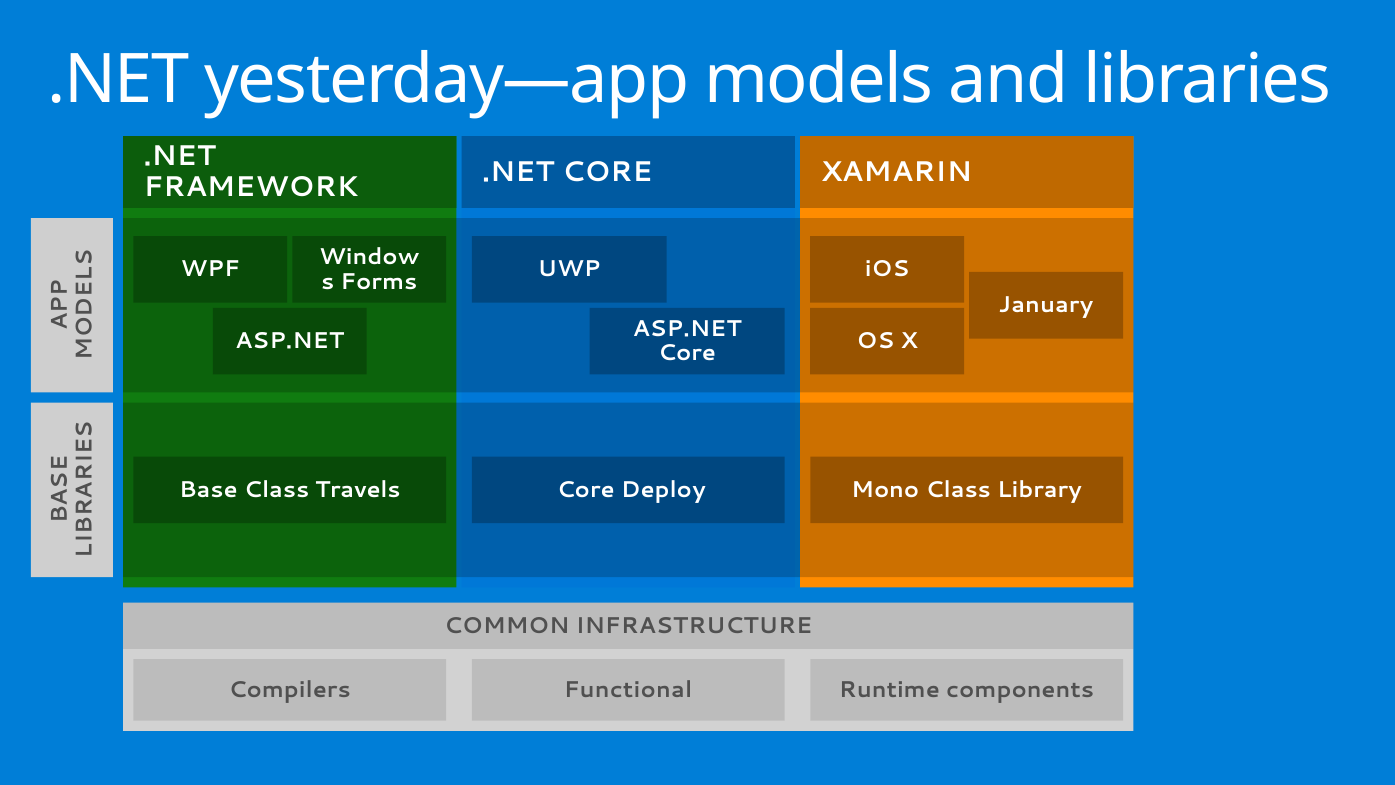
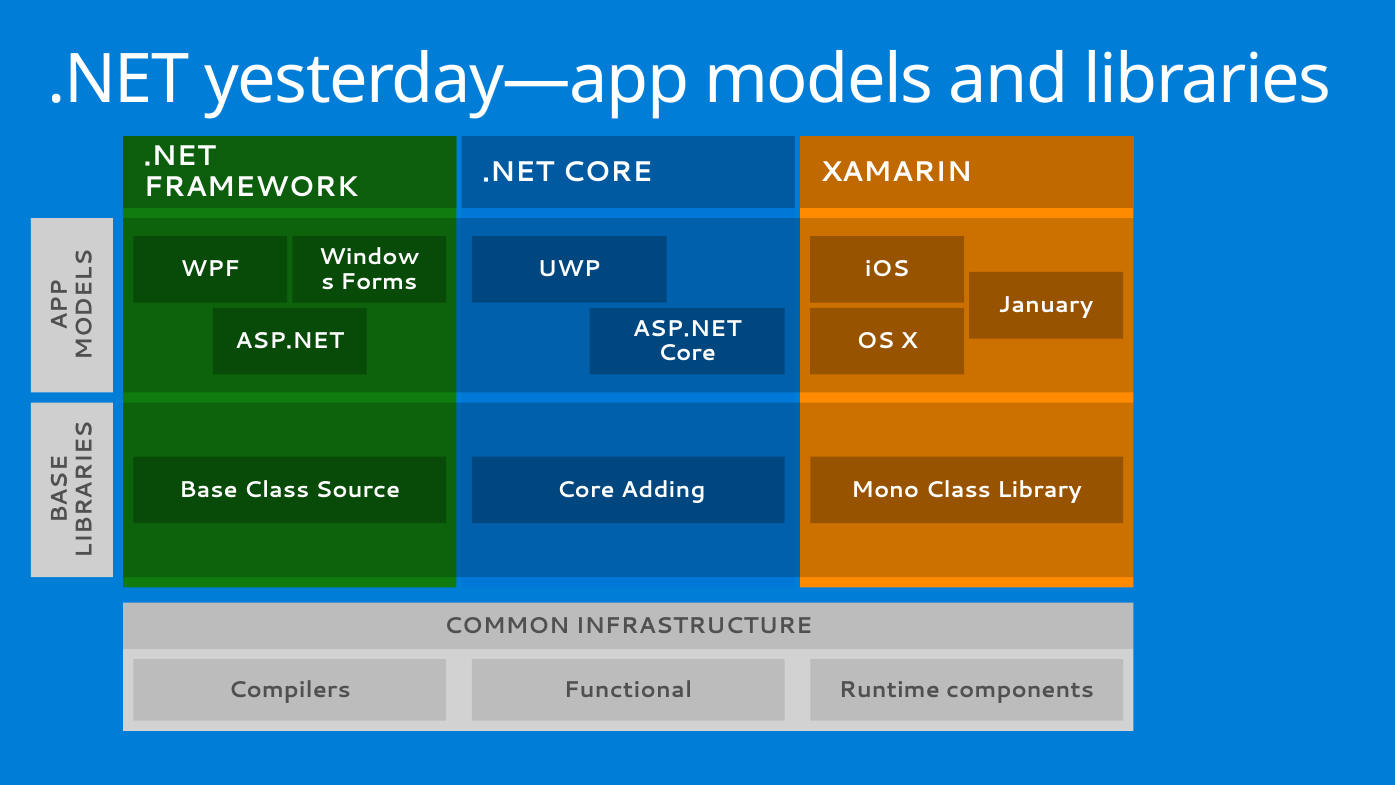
Travels: Travels -> Source
Deploy: Deploy -> Adding
